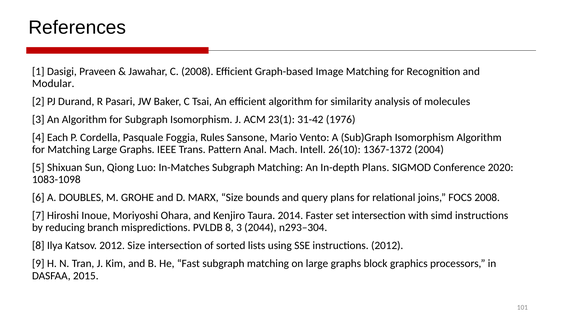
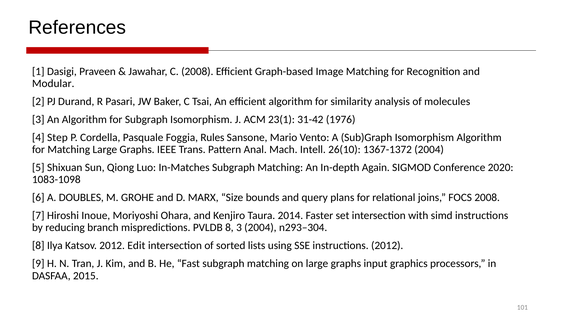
Each: Each -> Step
In-depth Plans: Plans -> Again
3 2044: 2044 -> 2004
2012 Size: Size -> Edit
block: block -> input
